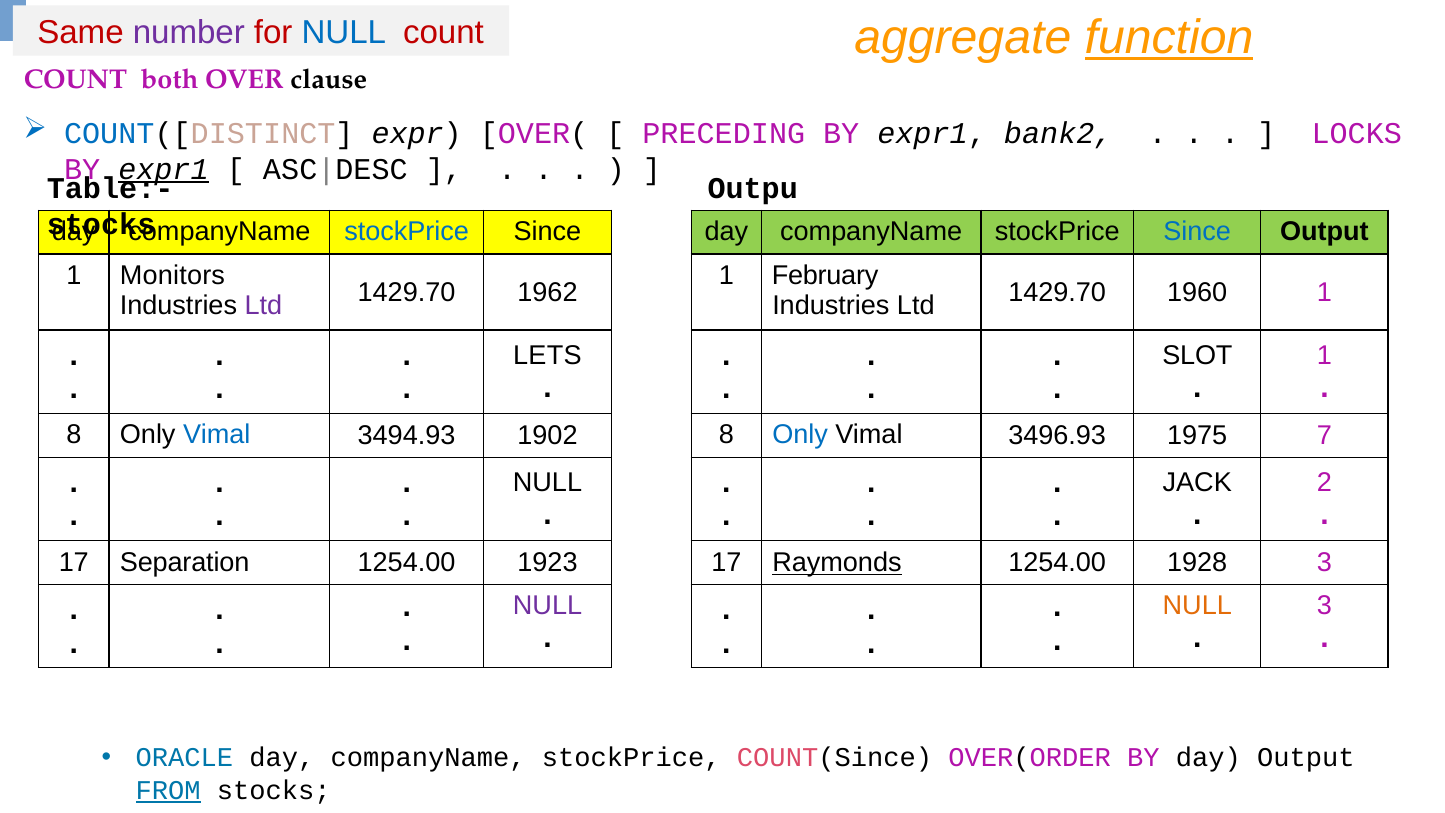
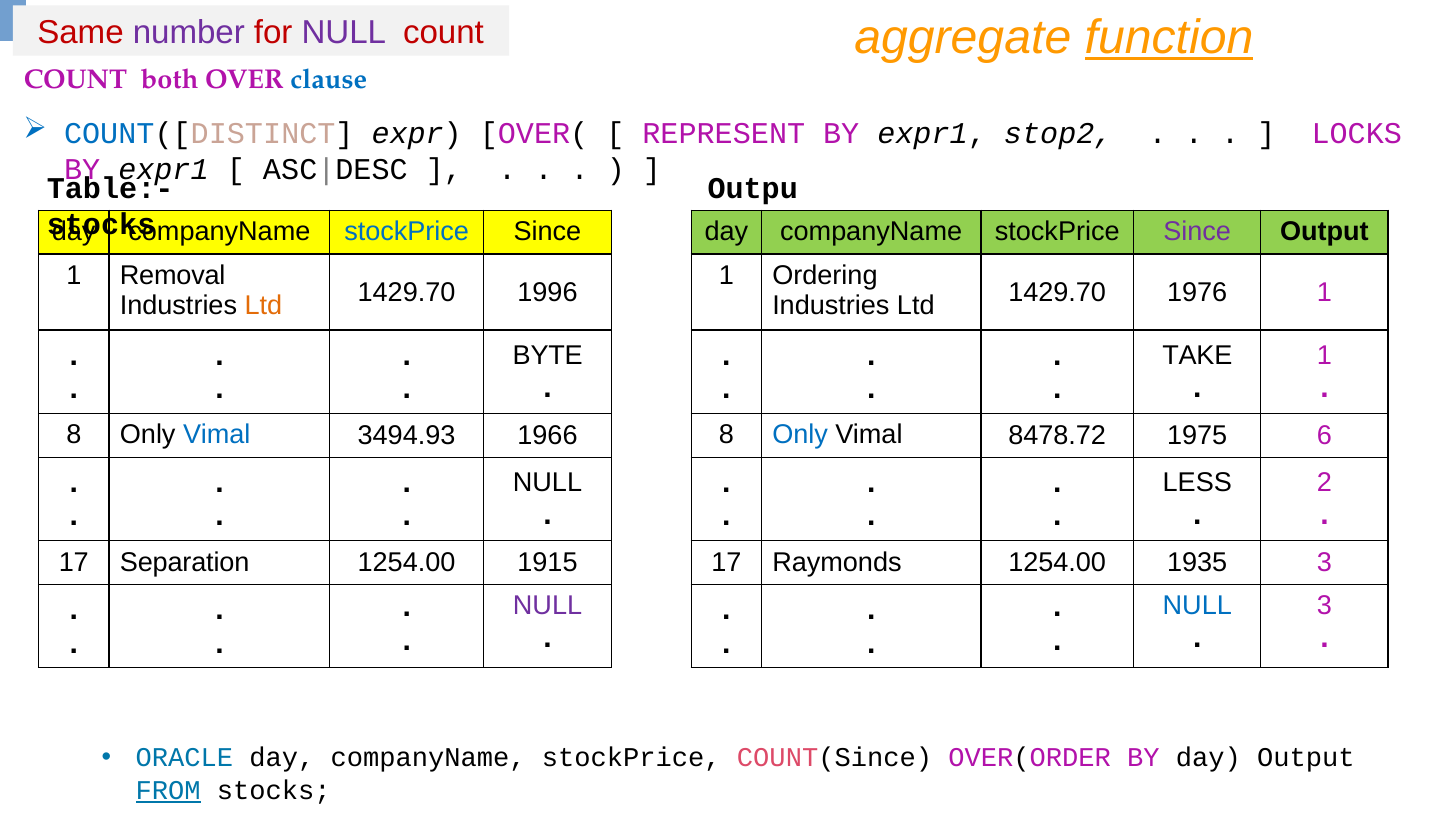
NULL at (344, 33) colour: blue -> purple
clause colour: black -> blue
PRECEDING: PRECEDING -> REPRESENT
bank2: bank2 -> stop2
expr1 at (163, 169) underline: present -> none
Since at (1197, 231) colour: blue -> purple
Monitors: Monitors -> Removal
February: February -> Ordering
Ltd at (263, 305) colour: purple -> orange
1962: 1962 -> 1996
1960: 1960 -> 1976
LETS: LETS -> BYTE
SLOT: SLOT -> TAKE
1902: 1902 -> 1966
3496.93: 3496.93 -> 8478.72
7: 7 -> 6
JACK: JACK -> LESS
1923: 1923 -> 1915
Raymonds underline: present -> none
1928: 1928 -> 1935
NULL at (1197, 605) colour: orange -> blue
